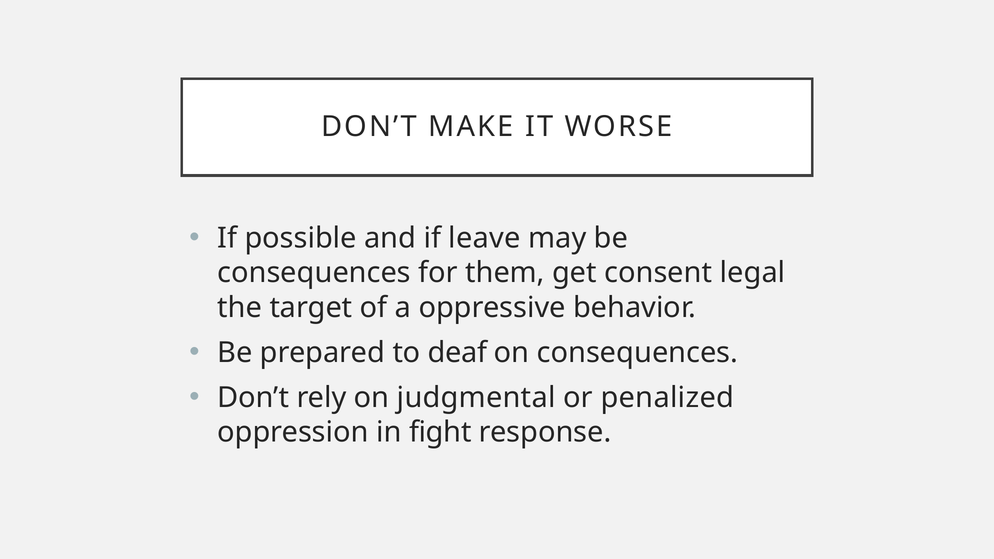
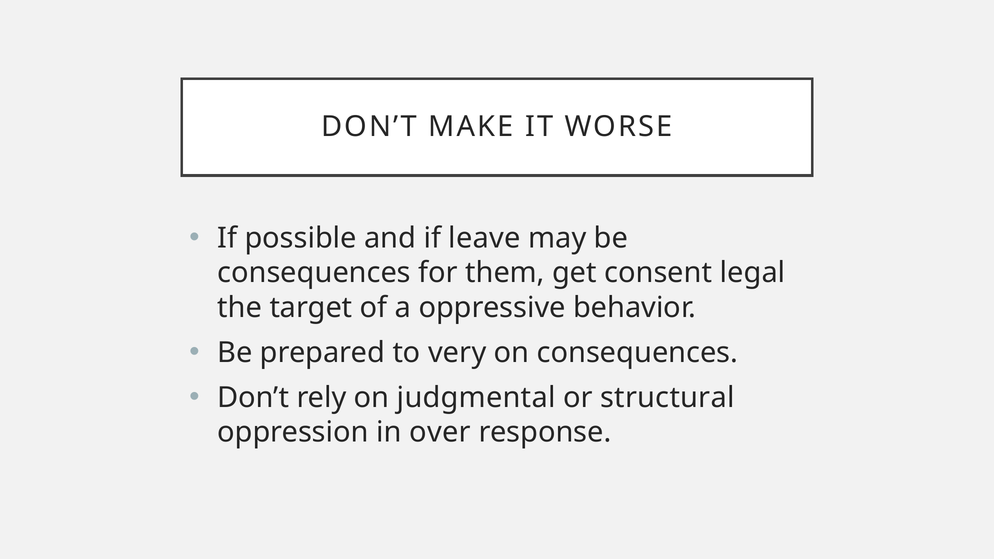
deaf: deaf -> very
penalized: penalized -> structural
fight: fight -> over
